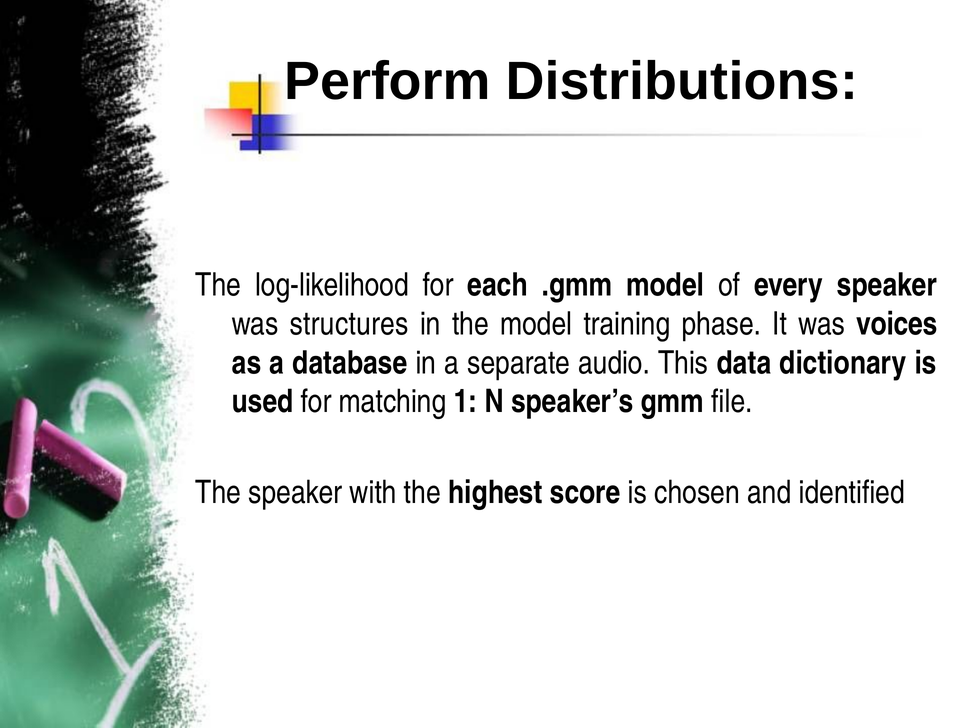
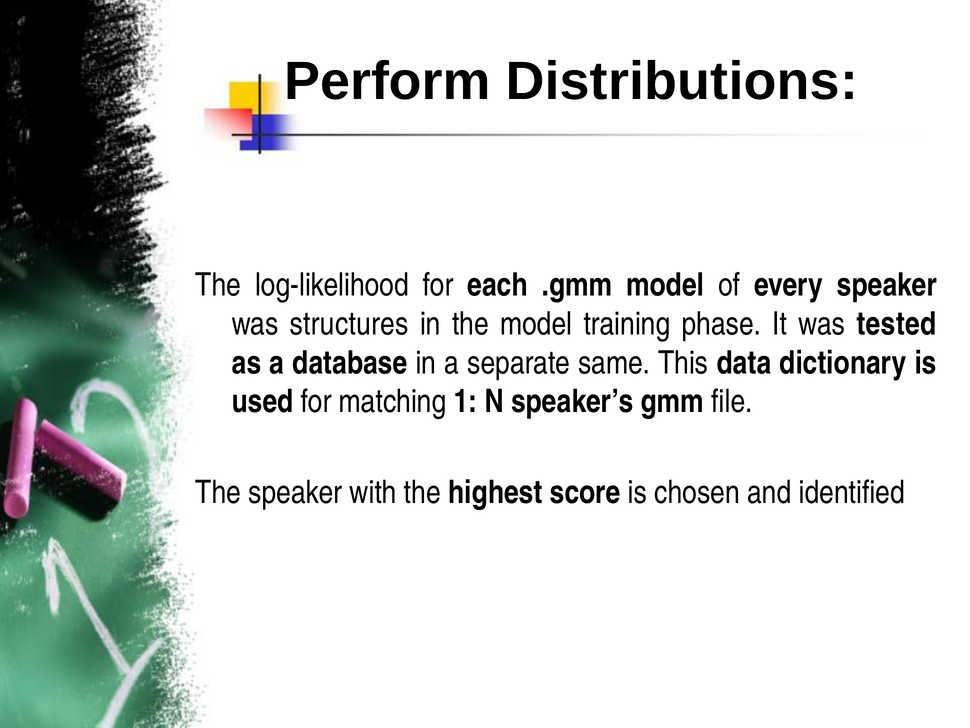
voices: voices -> tested
audio: audio -> same
